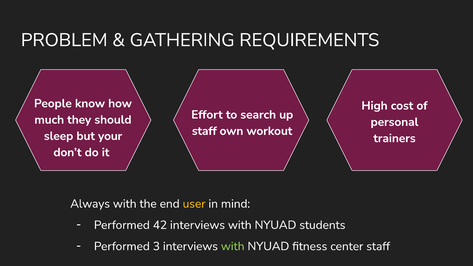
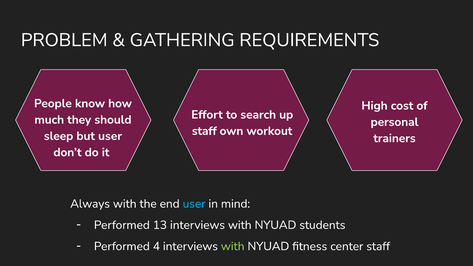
but your: your -> user
user at (194, 204) colour: yellow -> light blue
42: 42 -> 13
3: 3 -> 4
